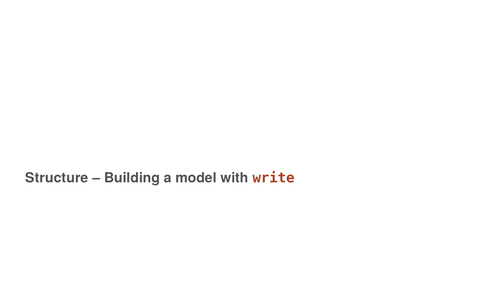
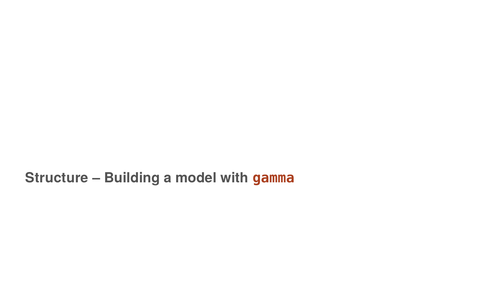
write: write -> gamma
